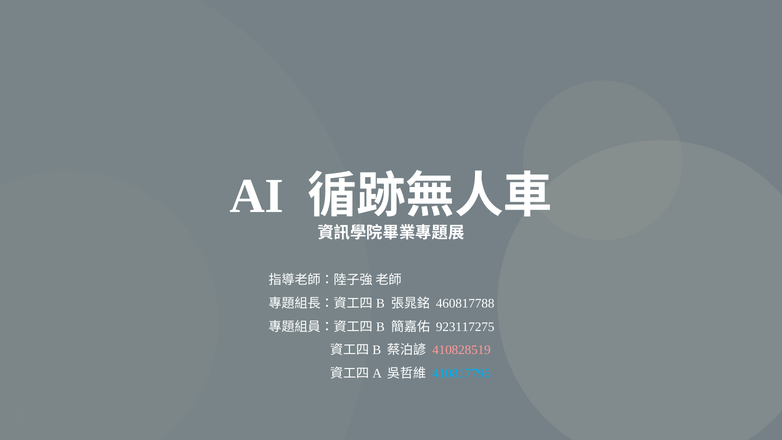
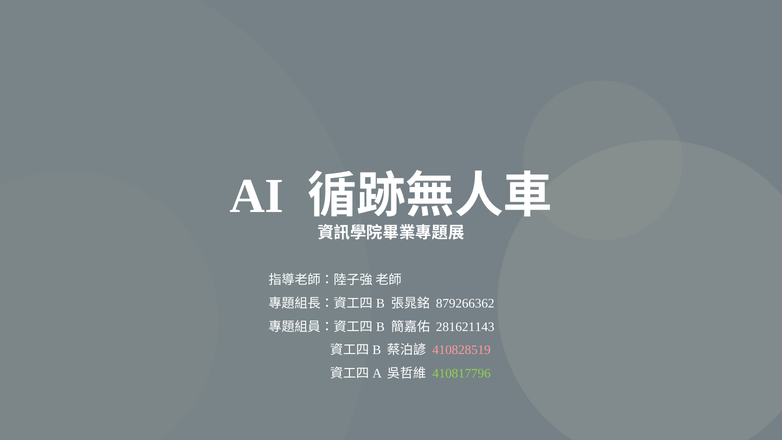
460817788: 460817788 -> 879266362
923117275: 923117275 -> 281621143
410817796 colour: light blue -> light green
